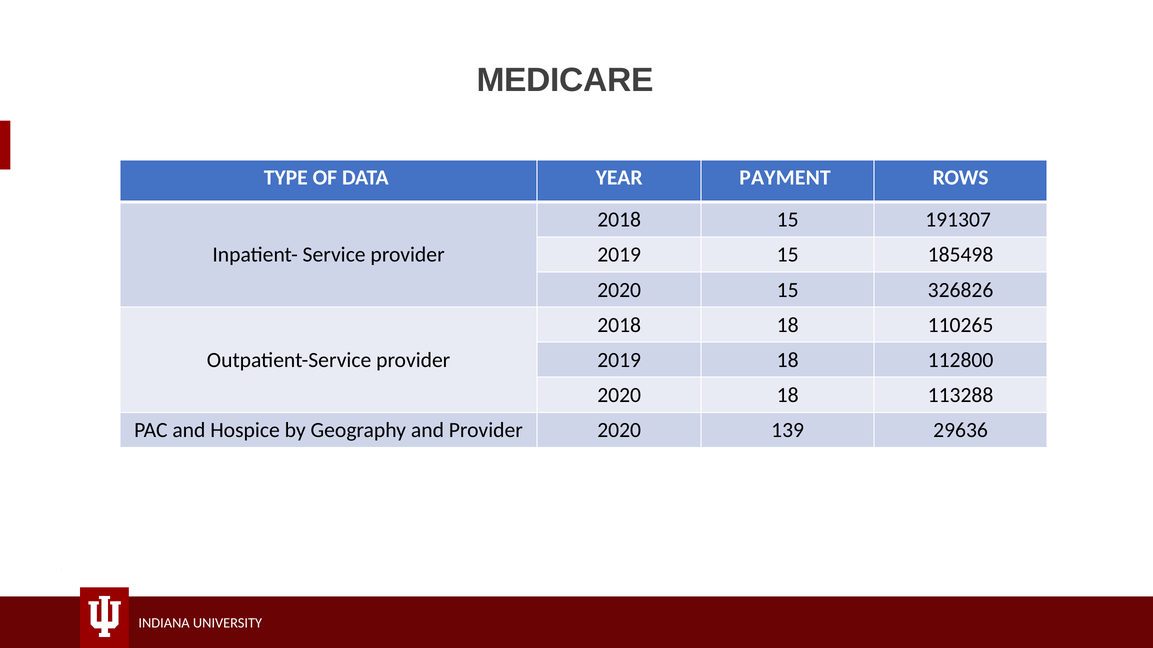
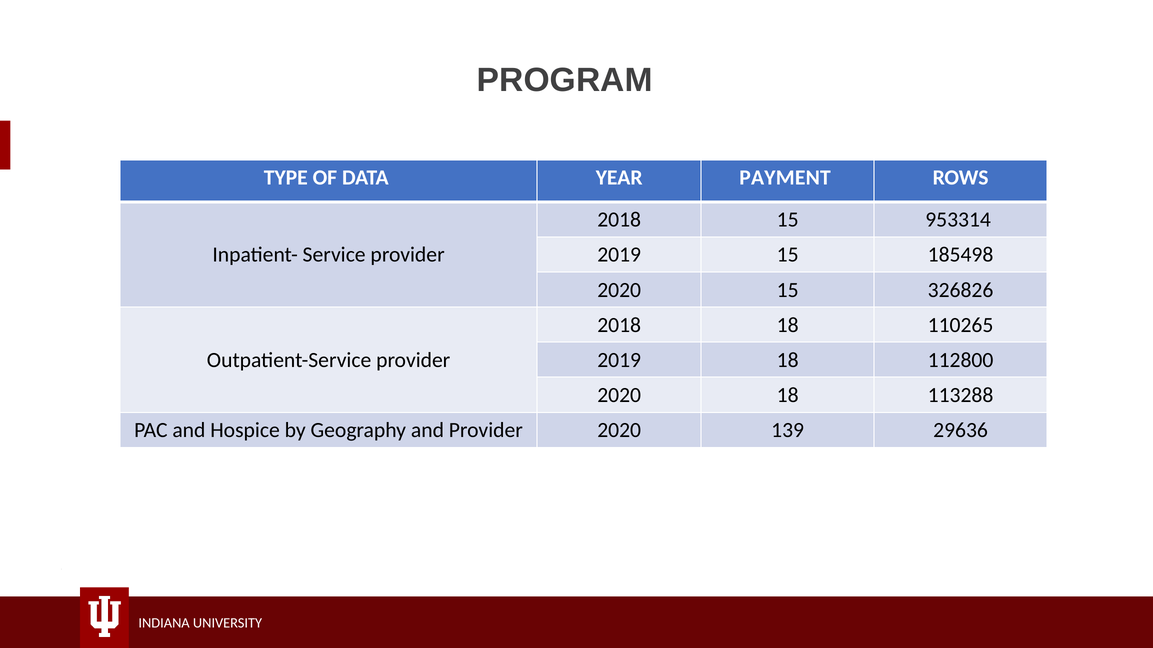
MEDICARE: MEDICARE -> PROGRAM
191307: 191307 -> 953314
